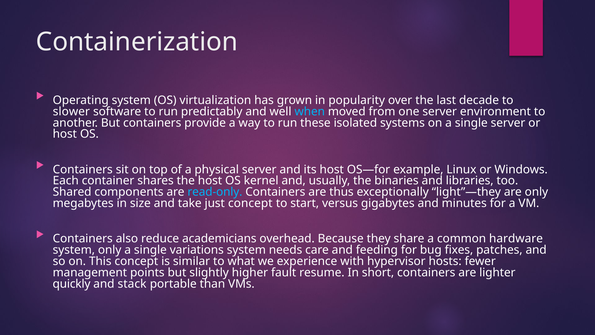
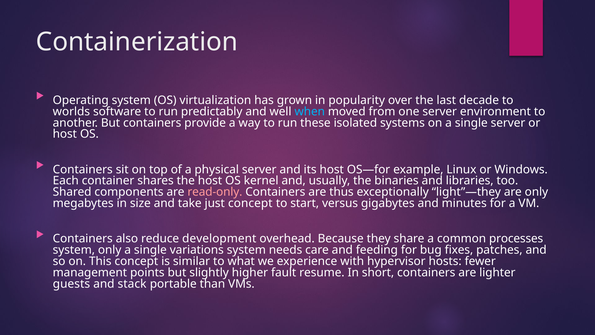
slower: slower -> worlds
read-only colour: light blue -> pink
academicians: academicians -> development
hardware: hardware -> processes
quickly: quickly -> guests
